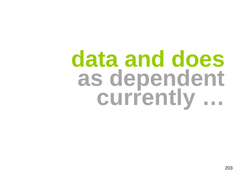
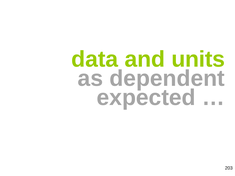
does: does -> units
currently: currently -> expected
